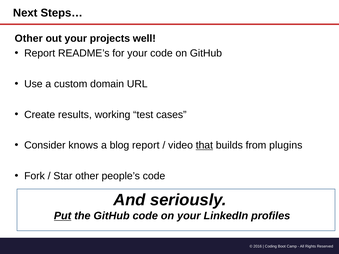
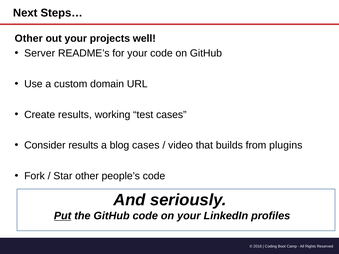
Report at (40, 53): Report -> Server
Consider knows: knows -> results
blog report: report -> cases
that underline: present -> none
